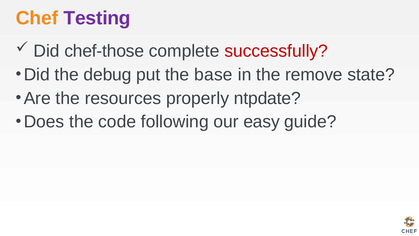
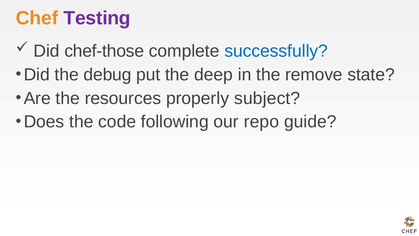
successfully colour: red -> blue
base: base -> deep
ntpdate: ntpdate -> subject
easy: easy -> repo
